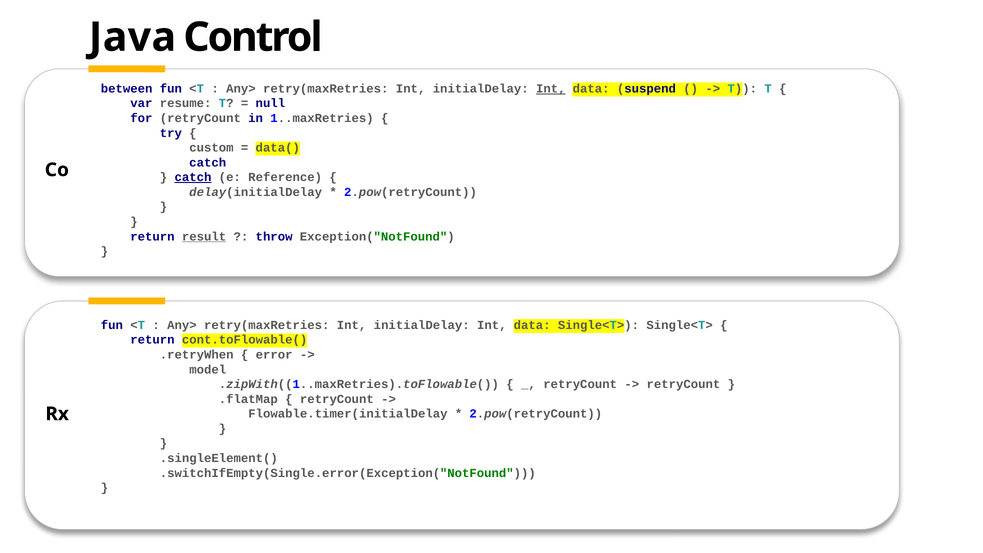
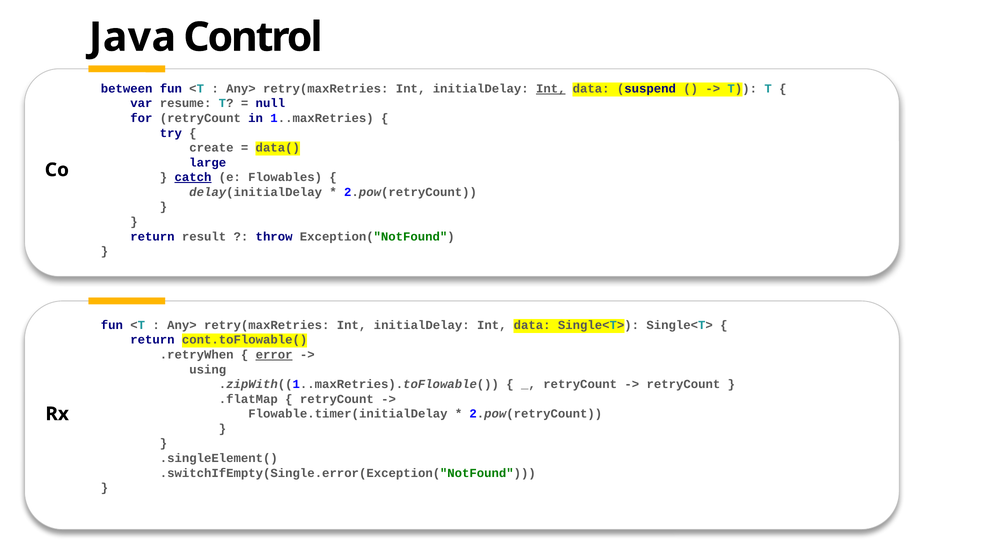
custom: custom -> create
catch at (208, 163): catch -> large
Reference: Reference -> Flowables
result underline: present -> none
error underline: none -> present
model: model -> using
